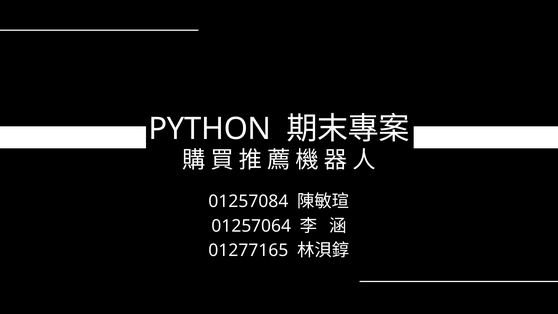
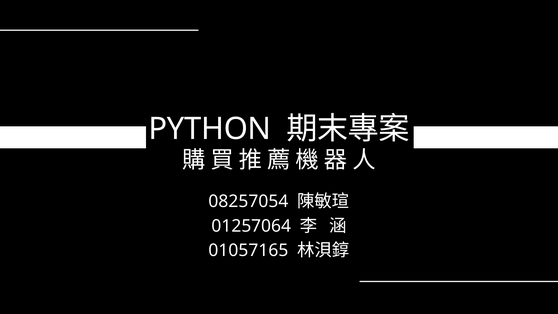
01257084: 01257084 -> 08257054
01277165: 01277165 -> 01057165
